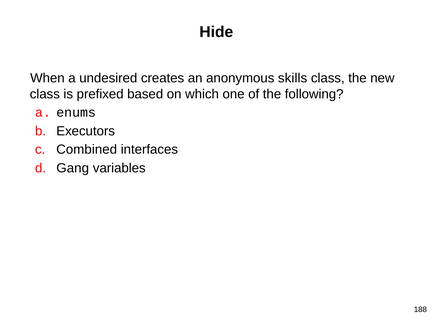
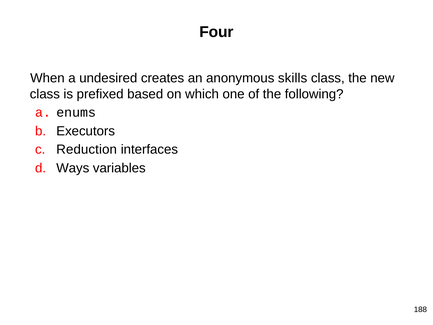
Hide: Hide -> Four
Combined: Combined -> Reduction
Gang: Gang -> Ways
